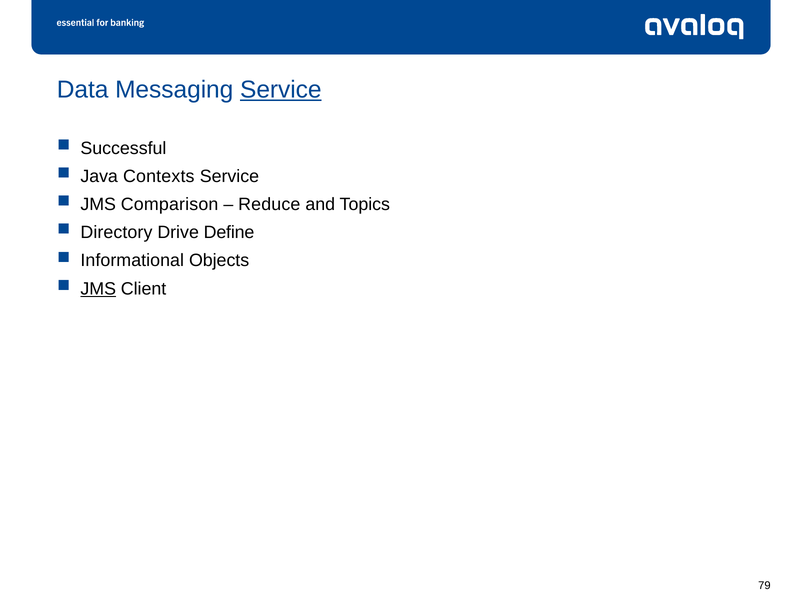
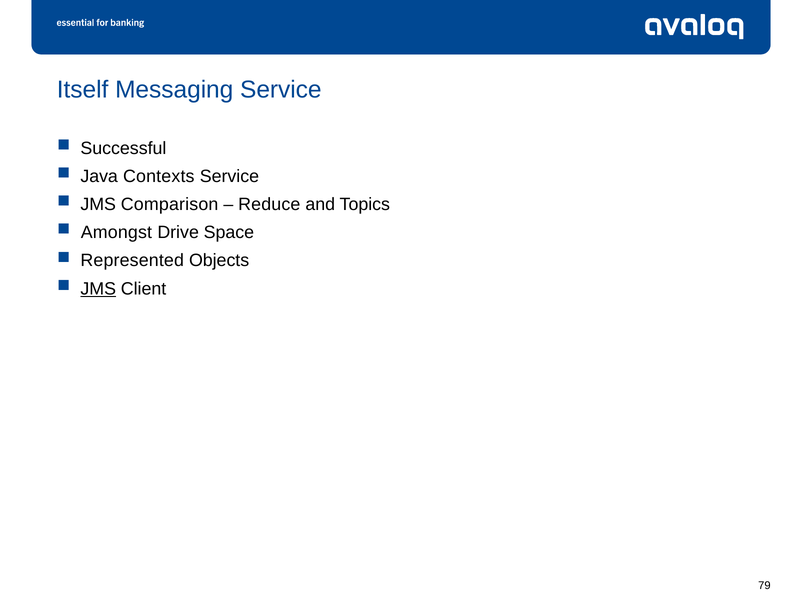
Data: Data -> Itself
Service at (281, 90) underline: present -> none
Directory: Directory -> Amongst
Define: Define -> Space
Informational: Informational -> Represented
